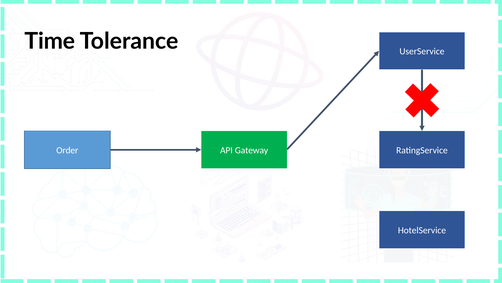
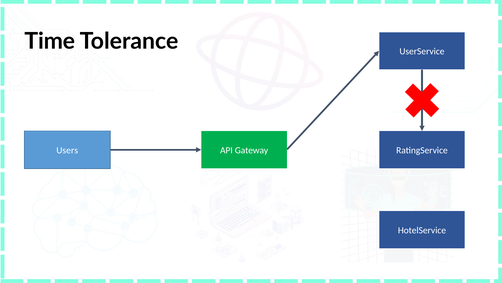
Order: Order -> Users
